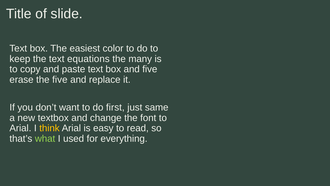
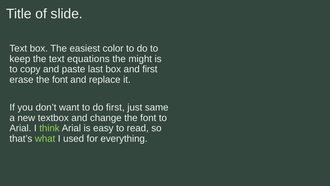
many: many -> might
paste text: text -> last
and five: five -> first
erase the five: five -> font
think colour: yellow -> light green
